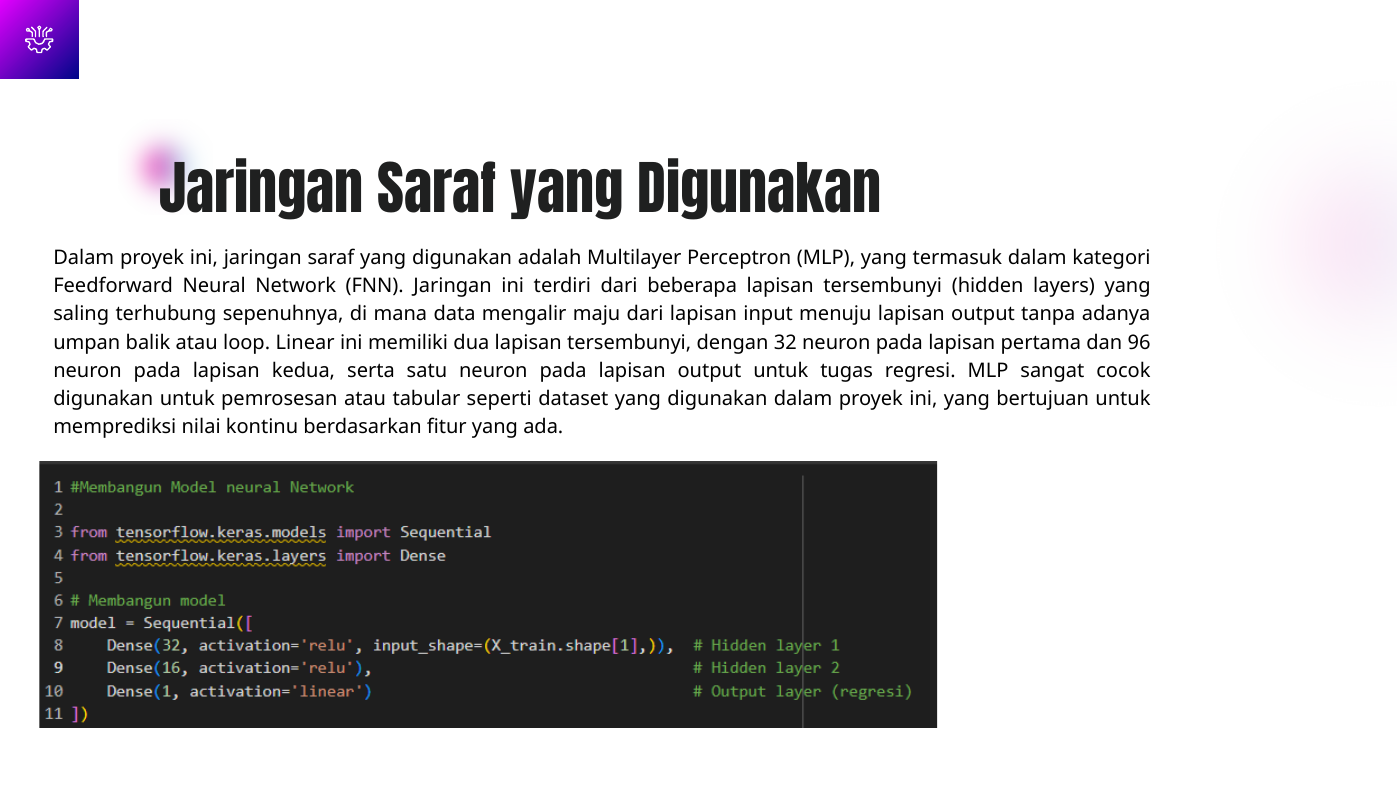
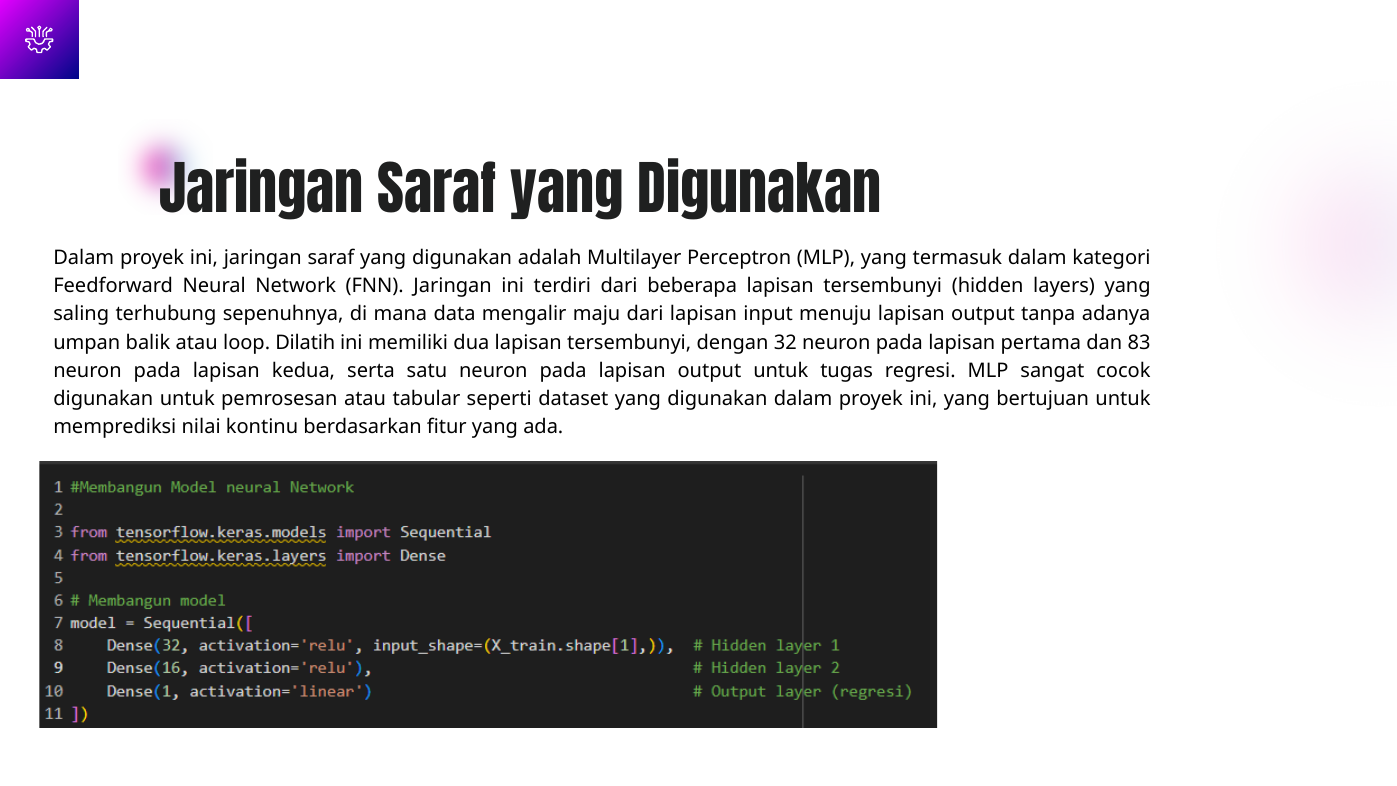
Linear: Linear -> Dilatih
96: 96 -> 83
